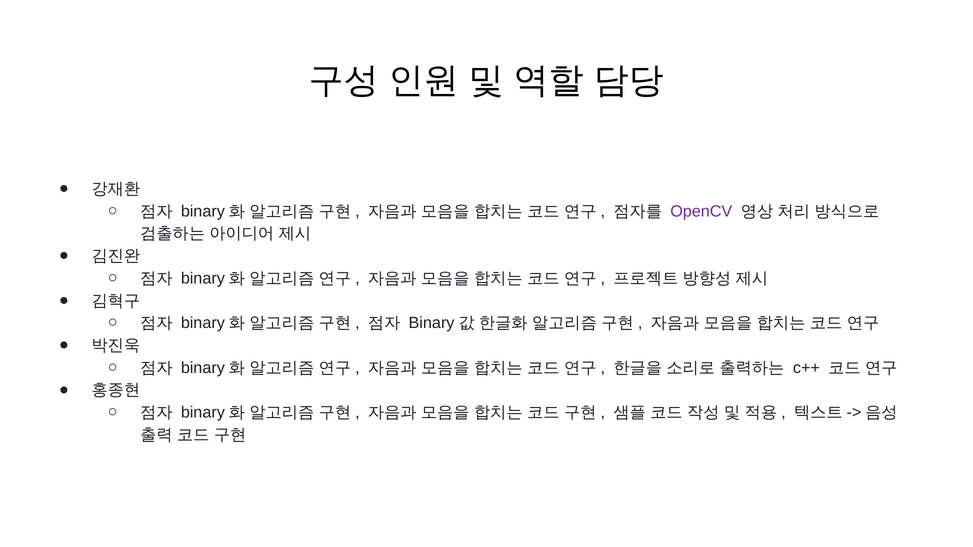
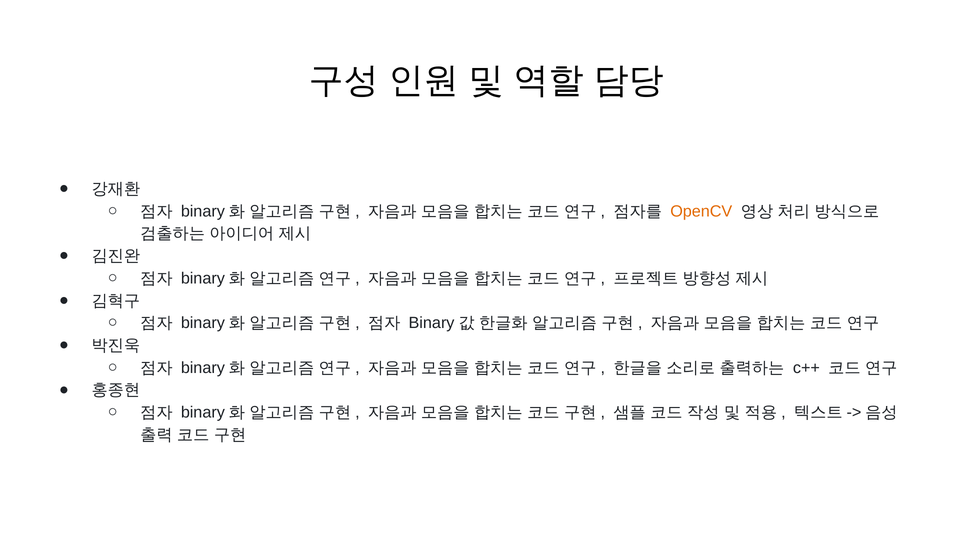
OpenCV colour: purple -> orange
